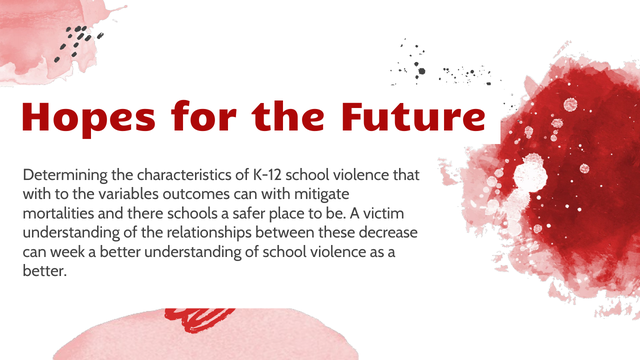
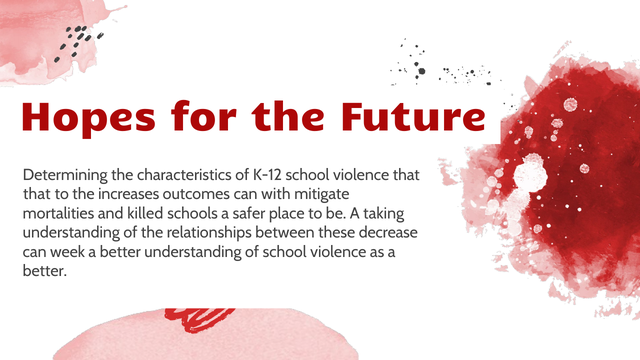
with at (37, 194): with -> that
variables: variables -> increases
there: there -> killed
victim: victim -> taking
